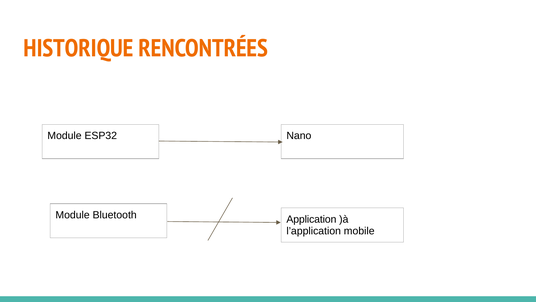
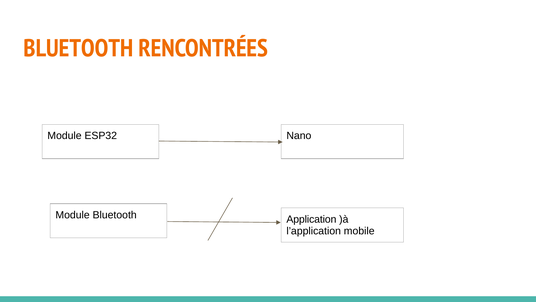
HISTORIQUE at (79, 48): HISTORIQUE -> BLUETOOTH
